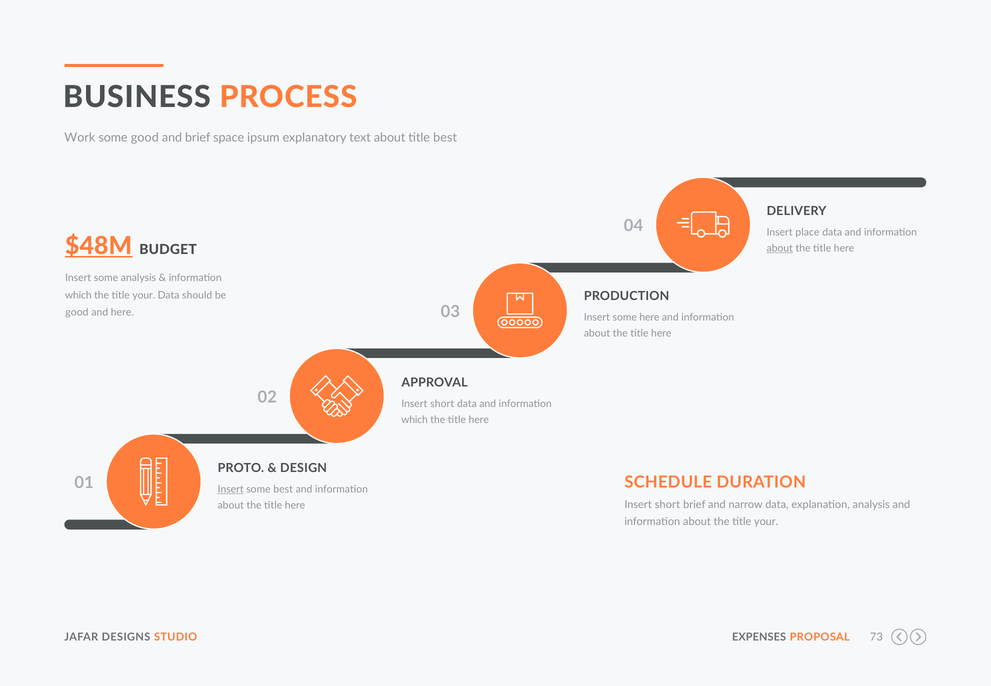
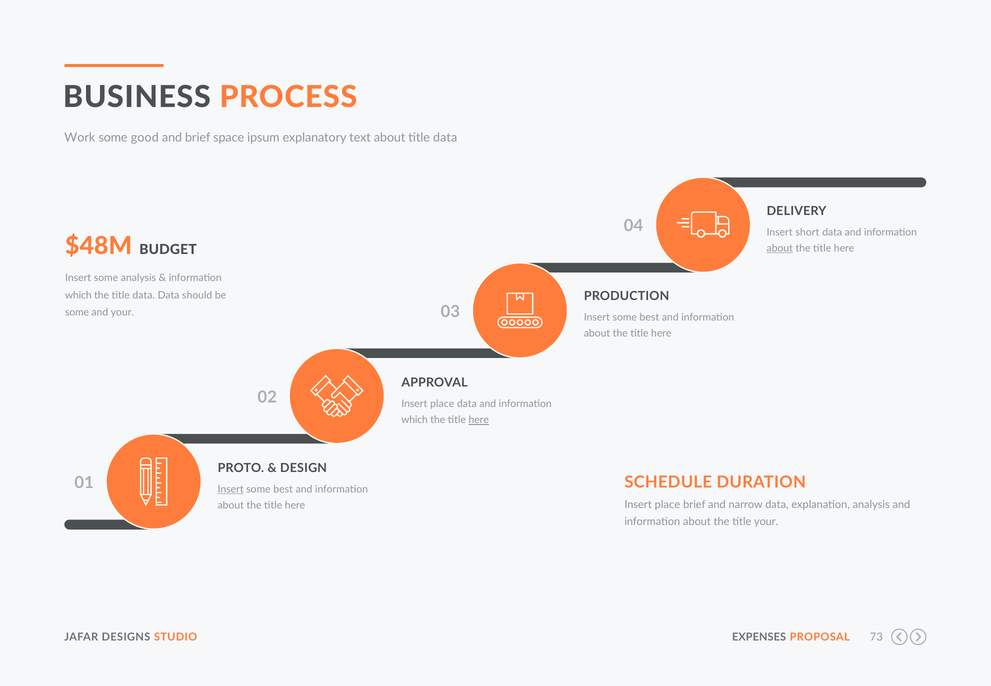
about title best: best -> data
place: place -> short
$48M underline: present -> none
your at (144, 295): your -> data
good at (77, 313): good -> some
and here: here -> your
here at (649, 317): here -> best
short at (442, 404): short -> place
here at (479, 420) underline: none -> present
short at (667, 505): short -> place
